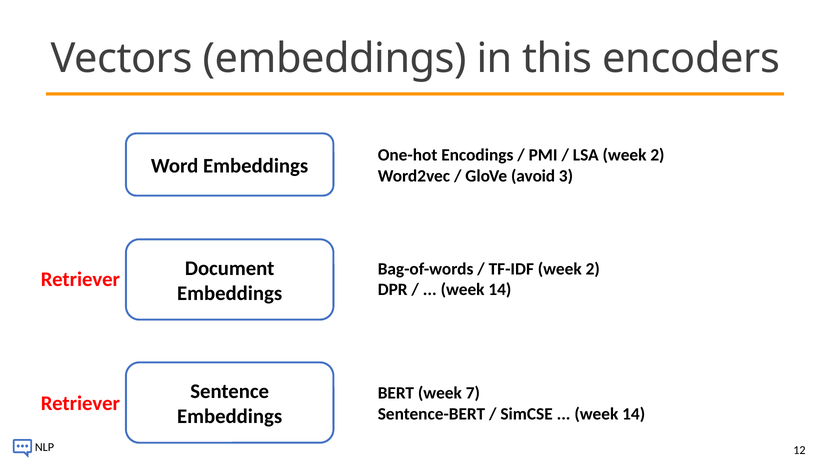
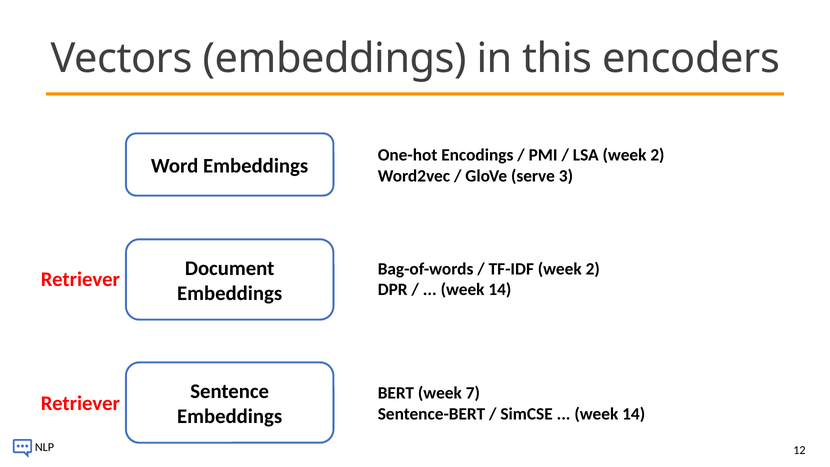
avoid: avoid -> serve
